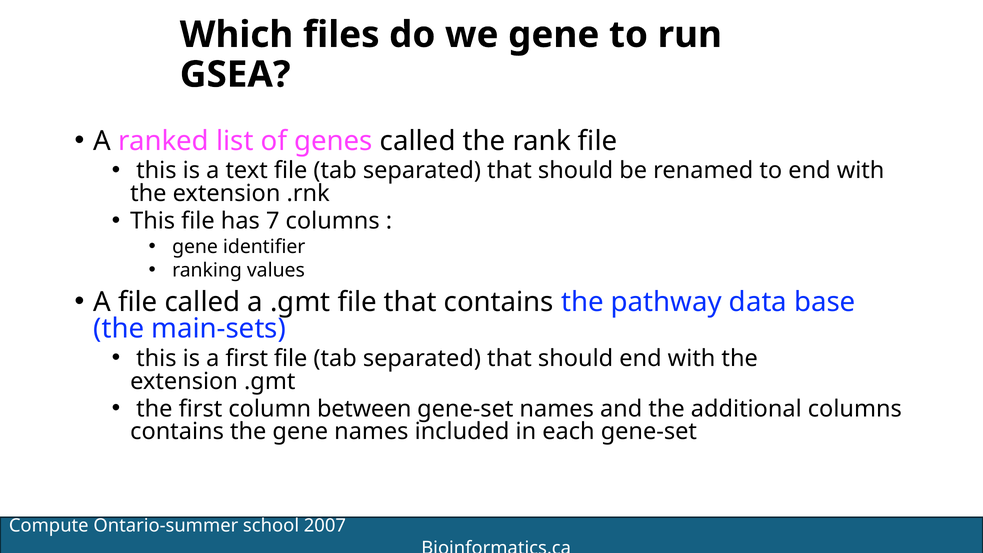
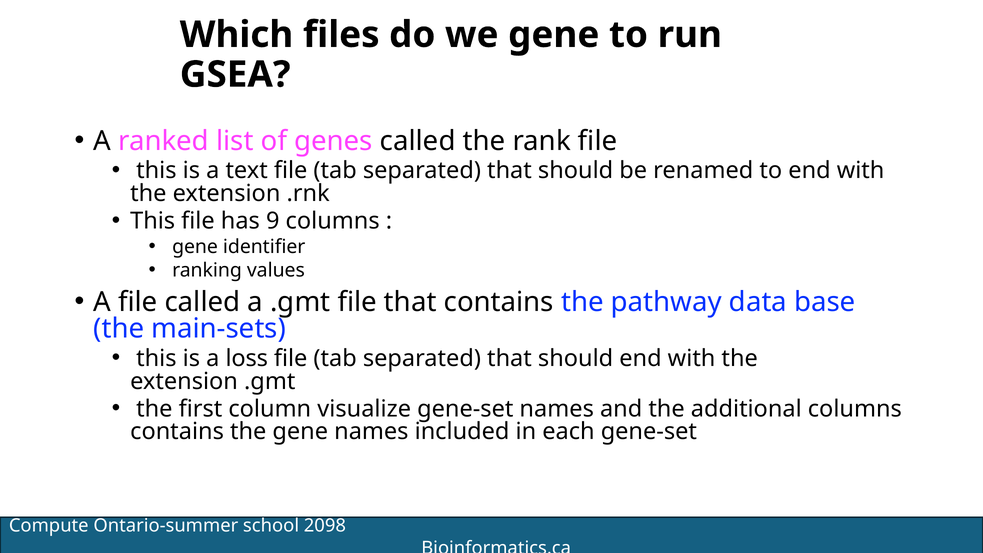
7: 7 -> 9
a first: first -> loss
between: between -> visualize
2007: 2007 -> 2098
